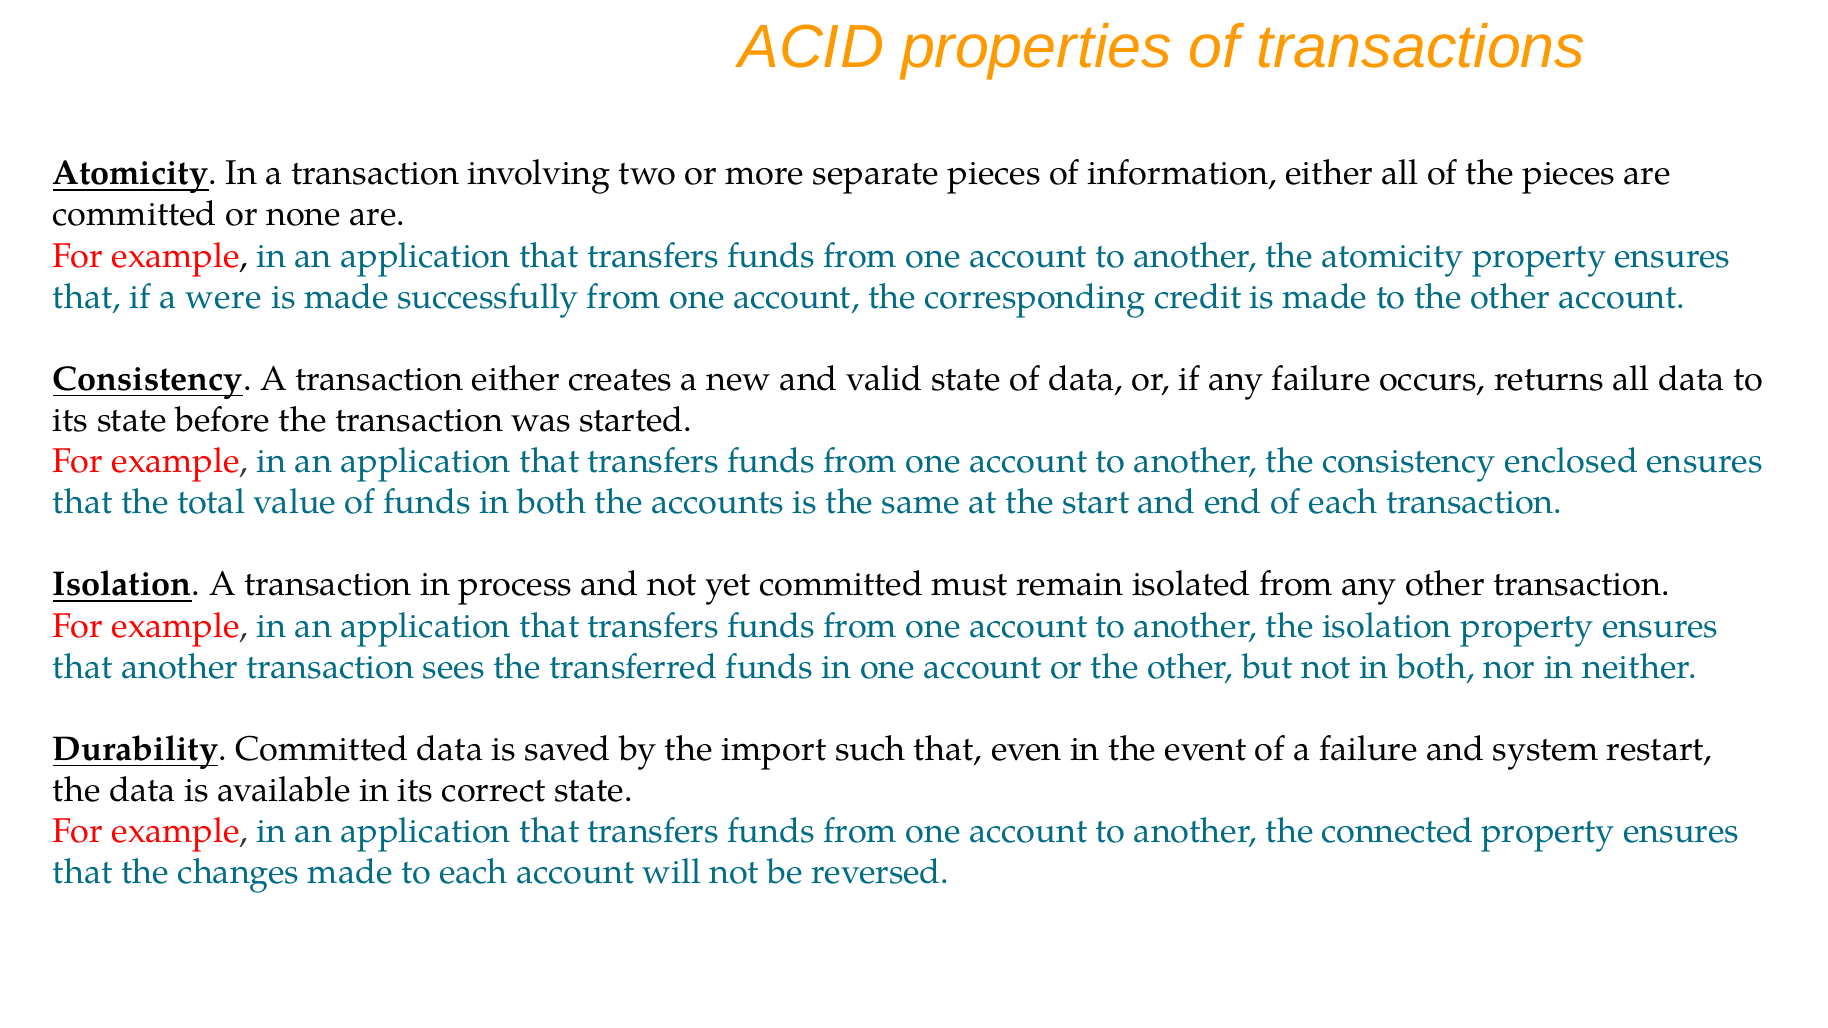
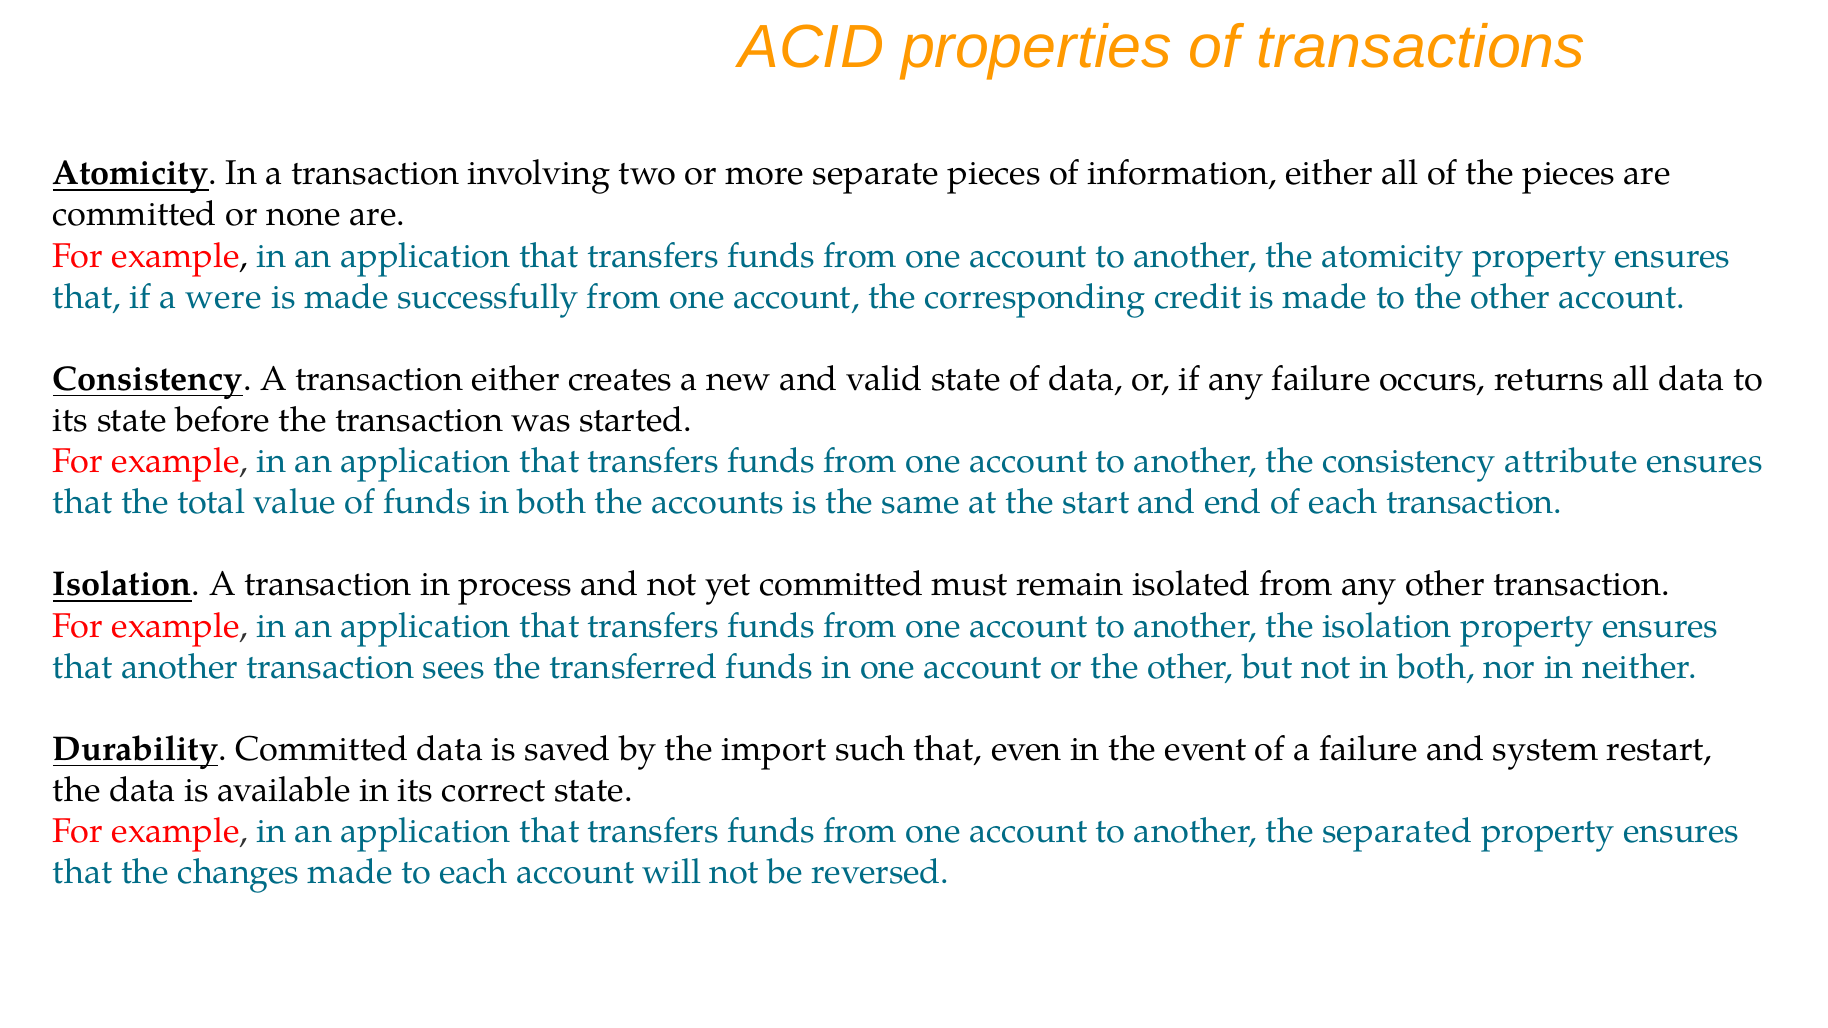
enclosed: enclosed -> attribute
connected: connected -> separated
